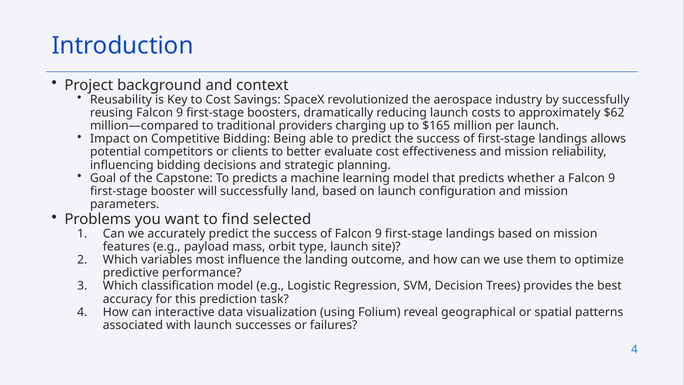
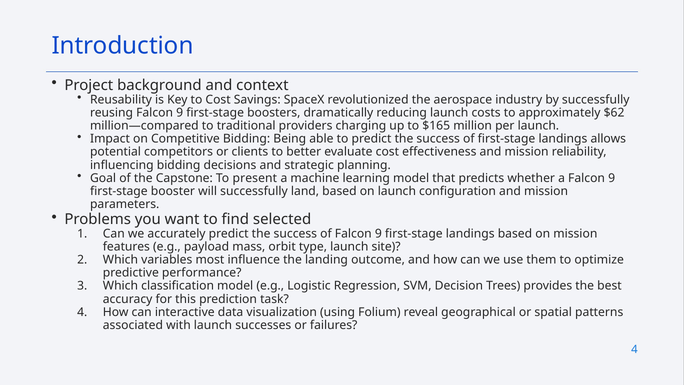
To predicts: predicts -> present
